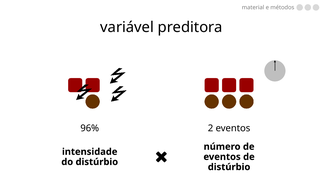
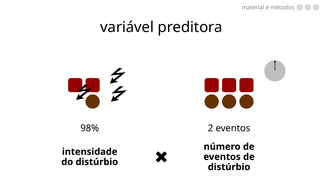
96%: 96% -> 98%
